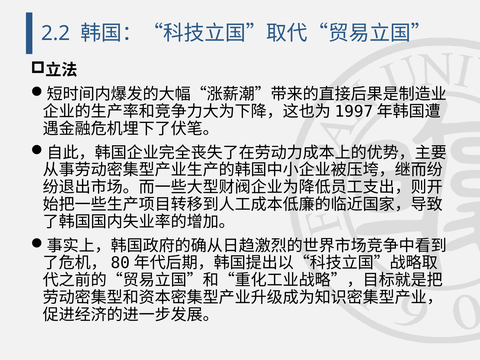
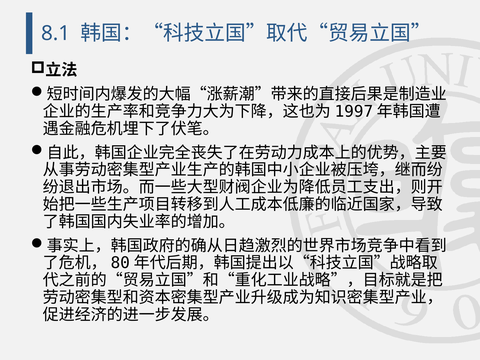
2.2: 2.2 -> 8.1
